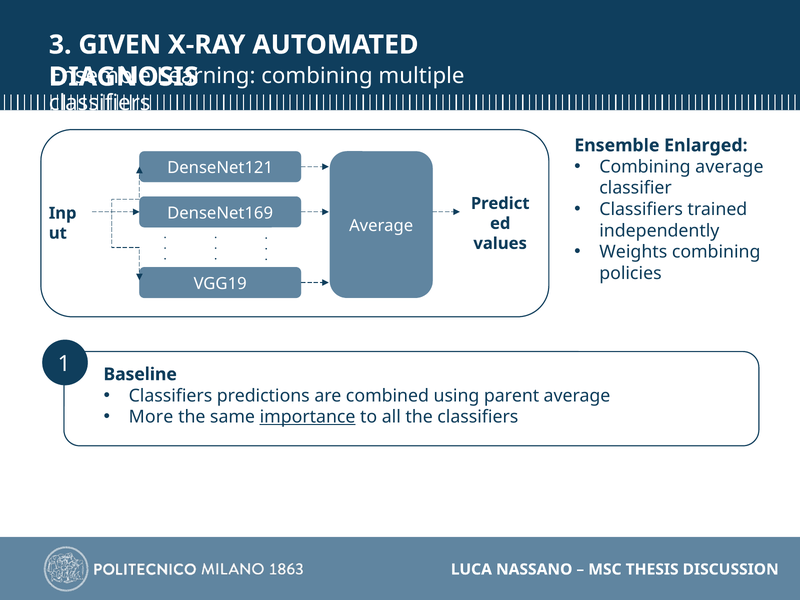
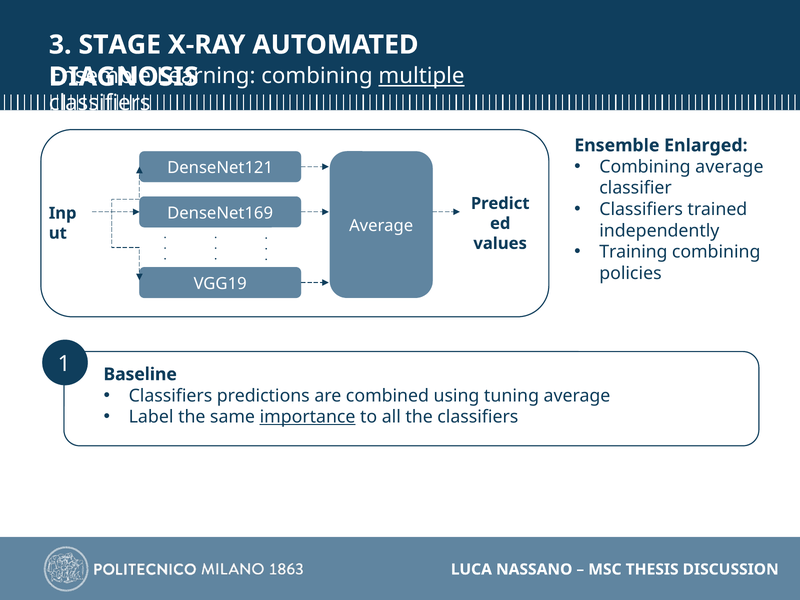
GIVEN: GIVEN -> STAGE
multiple underline: none -> present
Weights: Weights -> Training
parent: parent -> tuning
More: More -> Label
